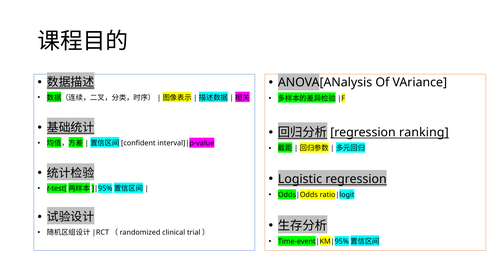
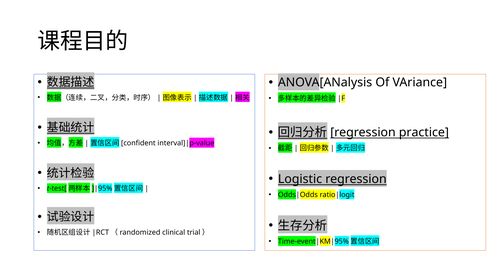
ranking: ranking -> practice
